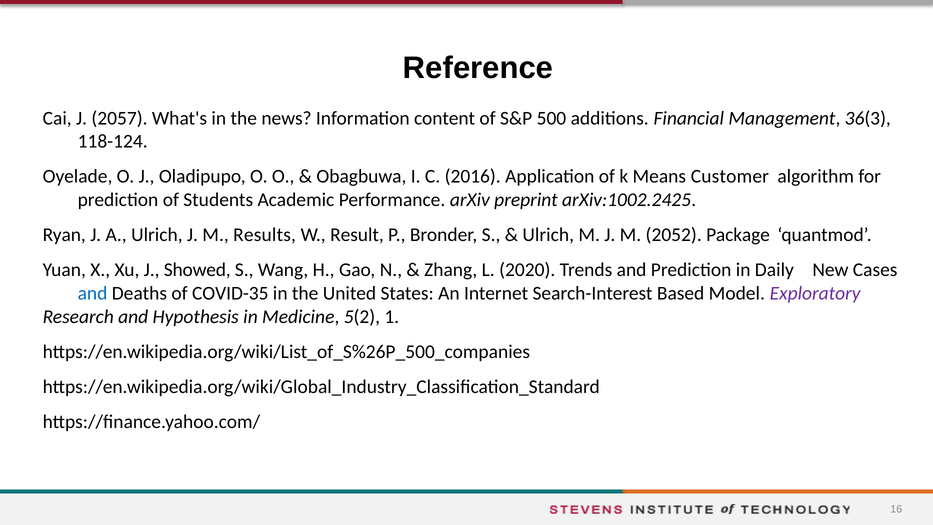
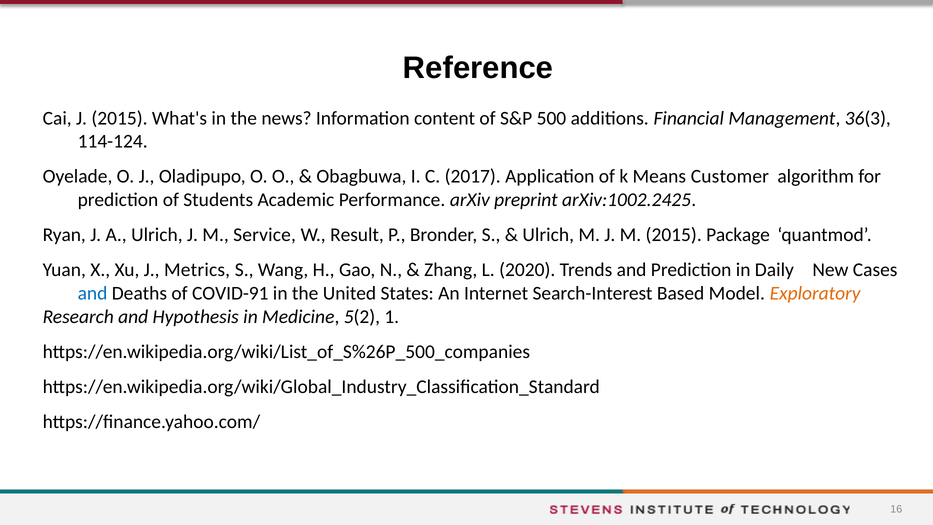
J 2057: 2057 -> 2015
118-124: 118-124 -> 114-124
2016: 2016 -> 2017
Results: Results -> Service
M 2052: 2052 -> 2015
Showed: Showed -> Metrics
COVID-35: COVID-35 -> COVID-91
Exploratory colour: purple -> orange
